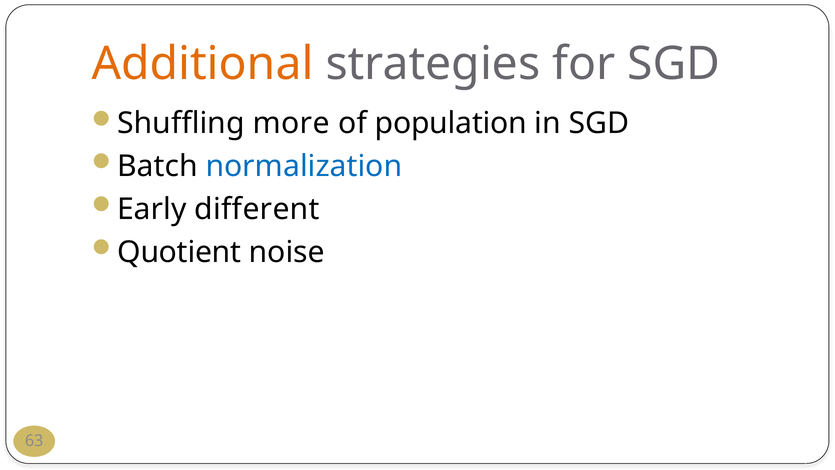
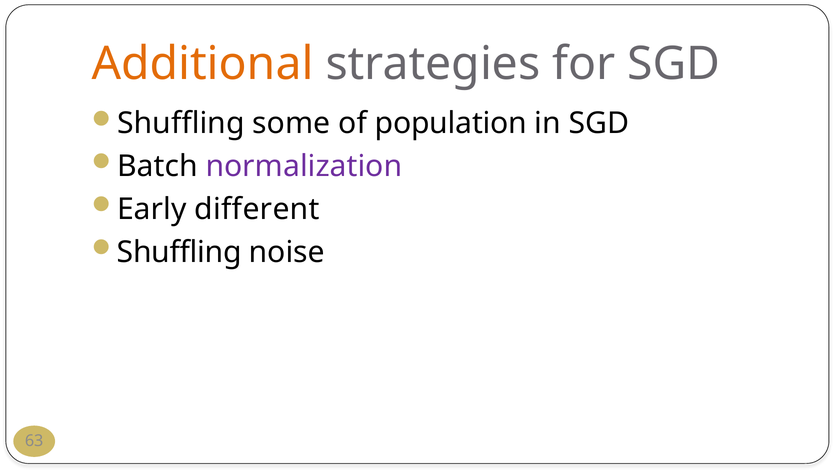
more: more -> some
normalization colour: blue -> purple
Quotient at (179, 252): Quotient -> Shuffling
